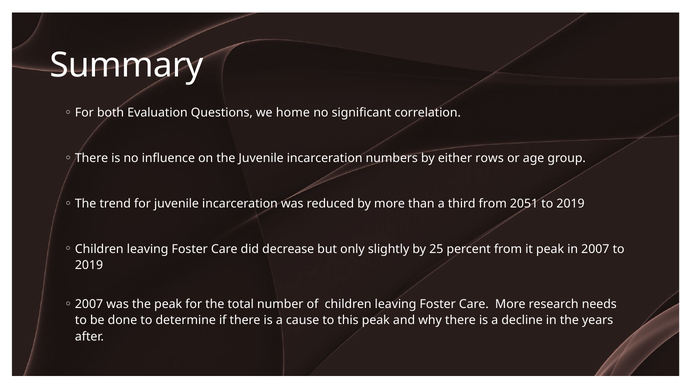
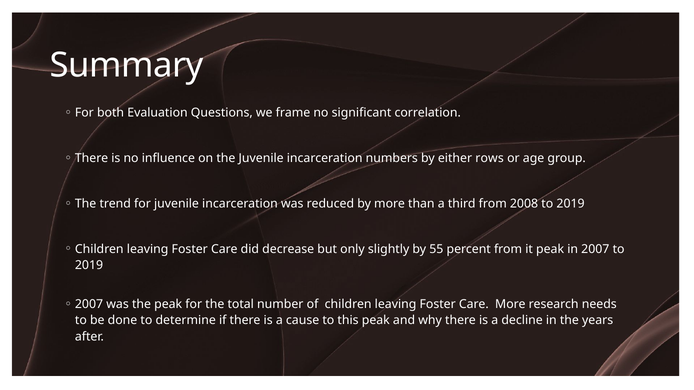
home: home -> frame
2051: 2051 -> 2008
25: 25 -> 55
